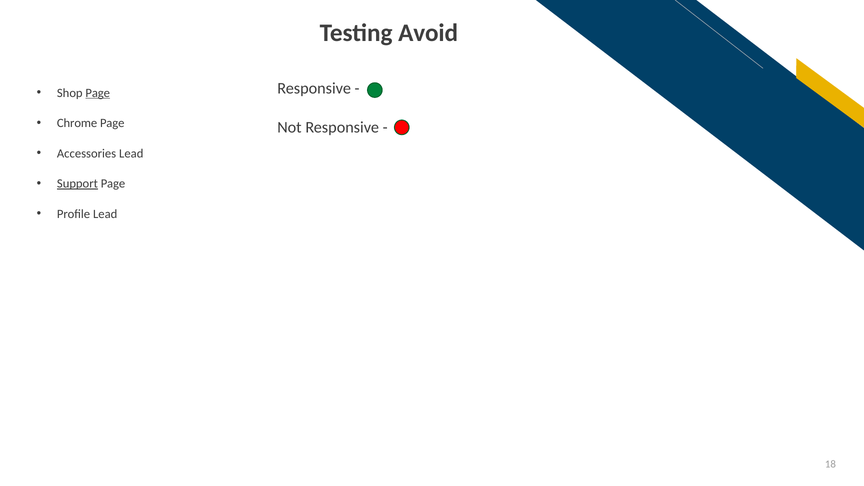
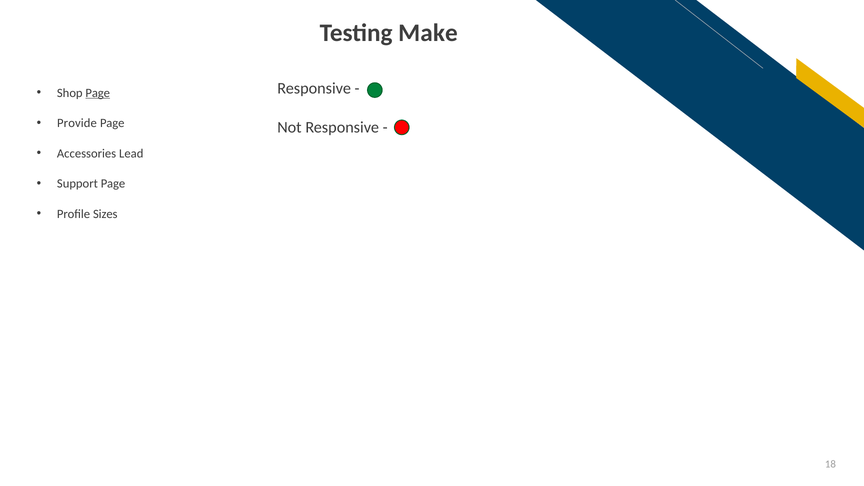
Avoid: Avoid -> Make
Chrome: Chrome -> Provide
Support underline: present -> none
Profile Lead: Lead -> Sizes
